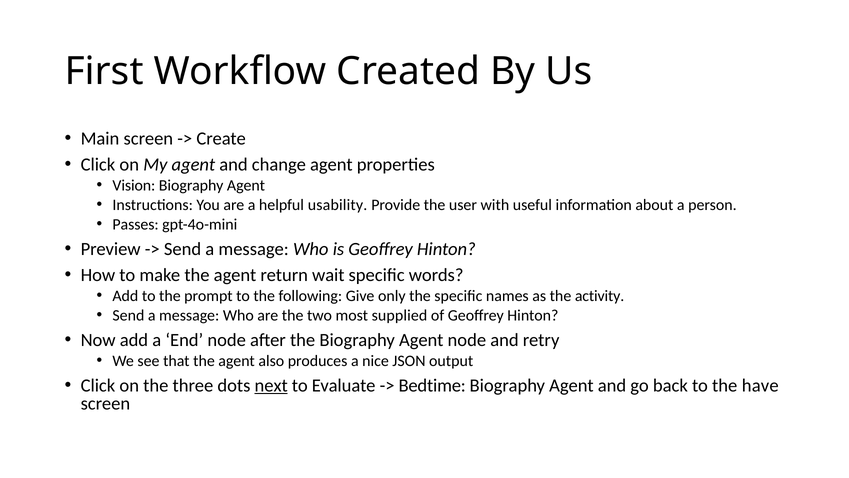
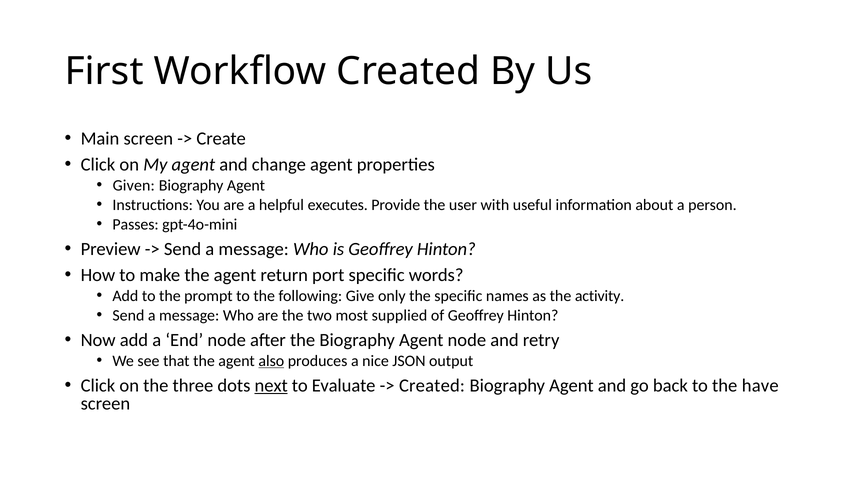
Vision: Vision -> Given
usability: usability -> executes
wait: wait -> port
also underline: none -> present
Bedtime at (432, 385): Bedtime -> Created
